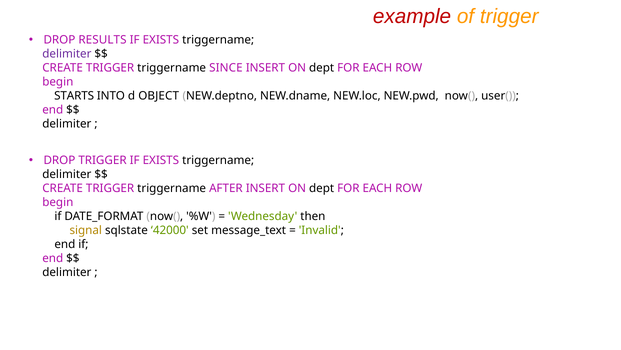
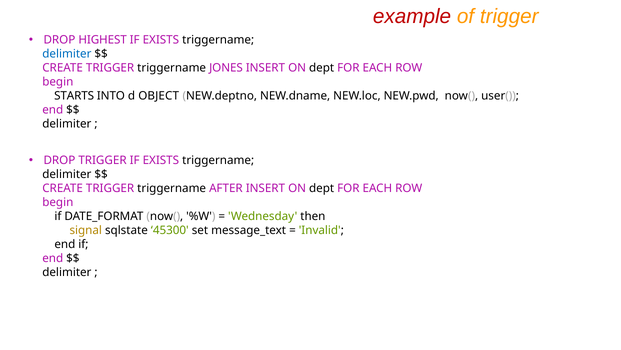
RESULTS: RESULTS -> HIGHEST
delimiter at (67, 54) colour: purple -> blue
SINCE: SINCE -> JONES
42000: 42000 -> 45300
